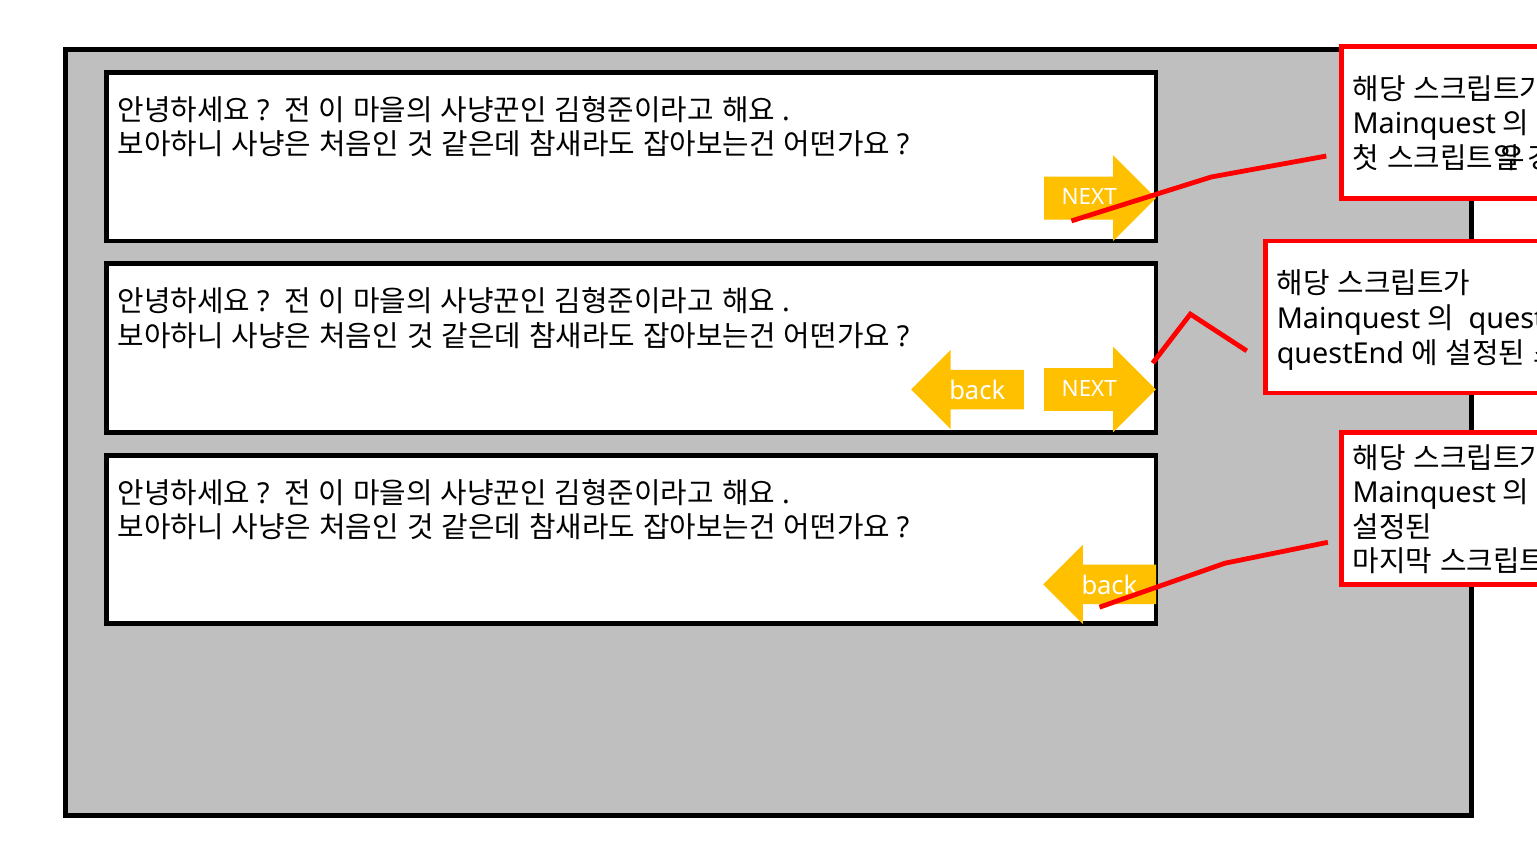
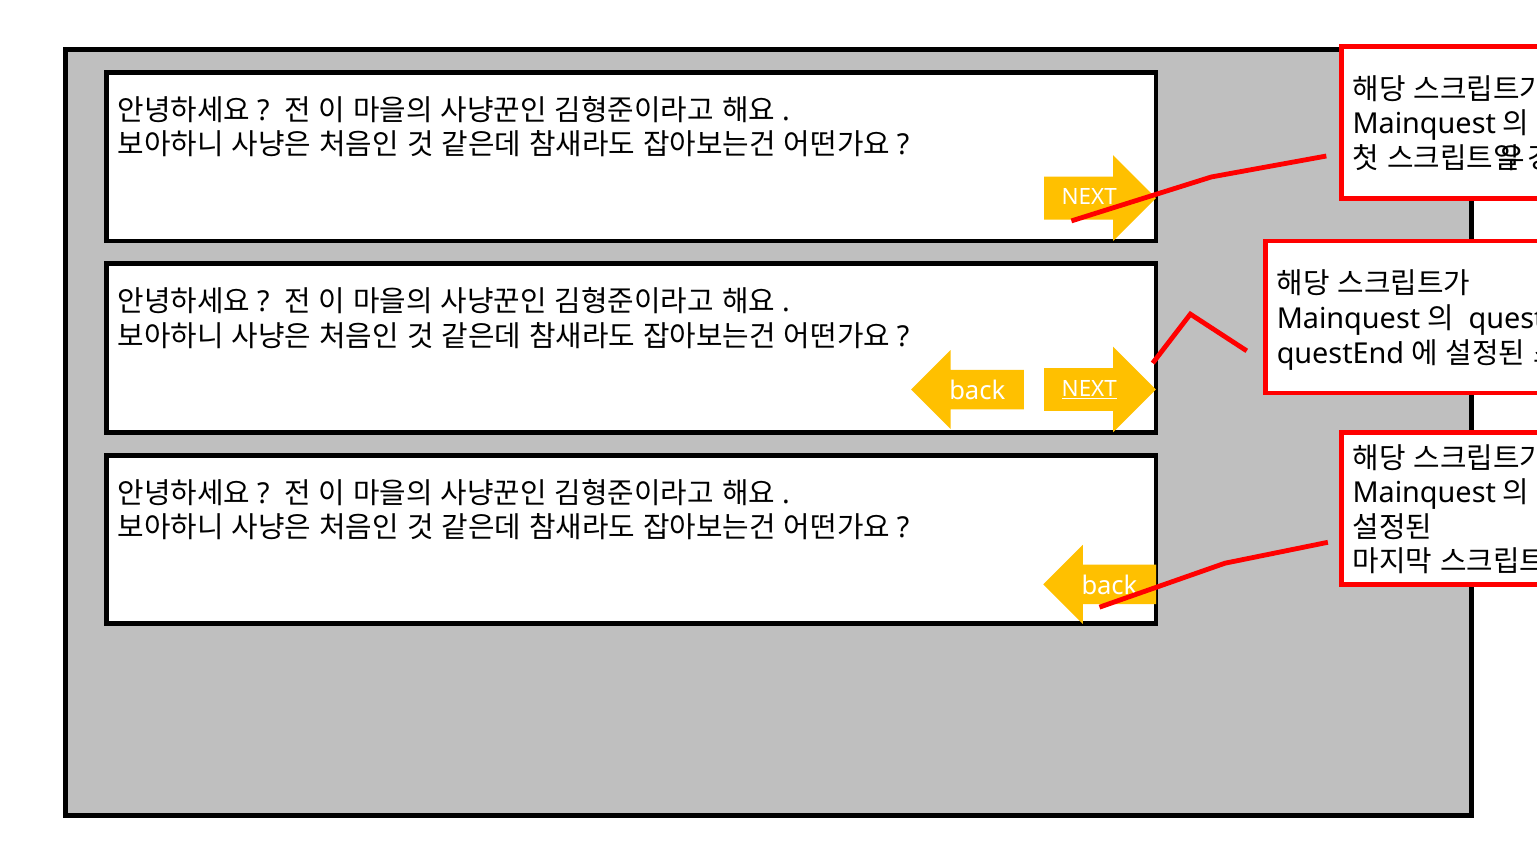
NEXT at (1089, 389) underline: none -> present
